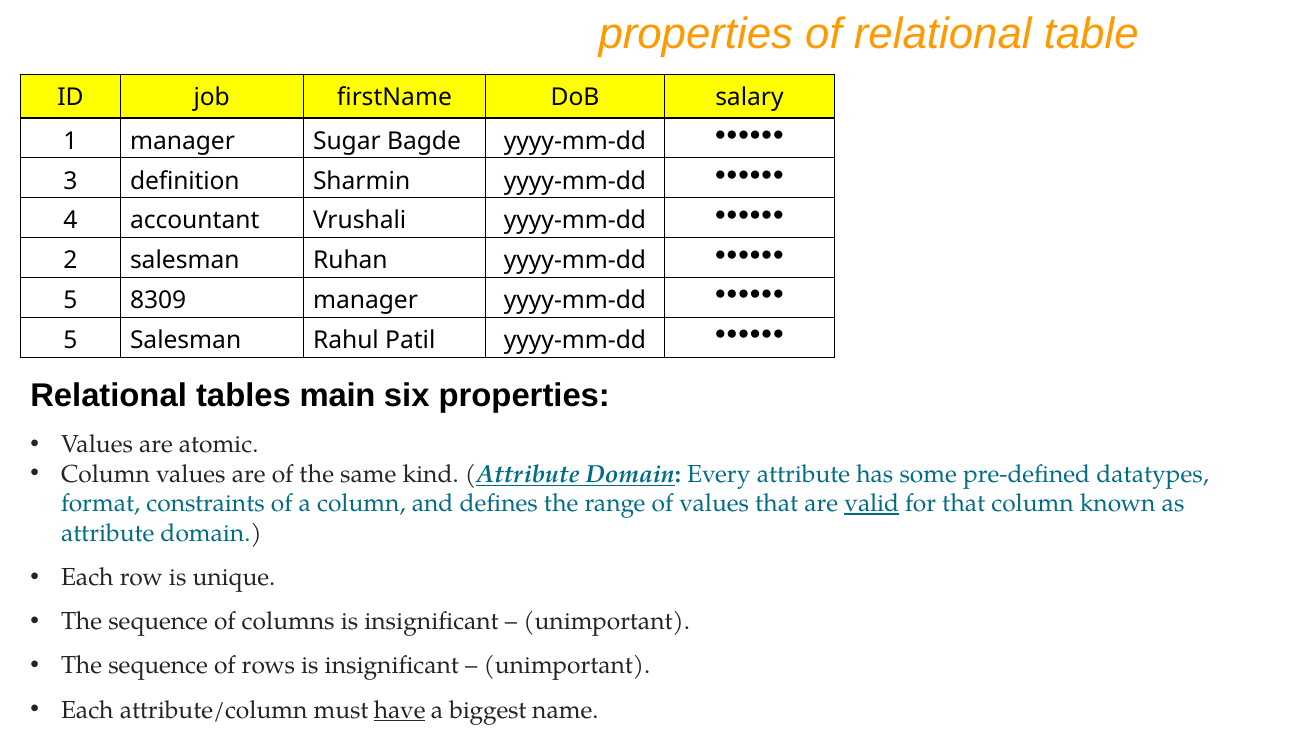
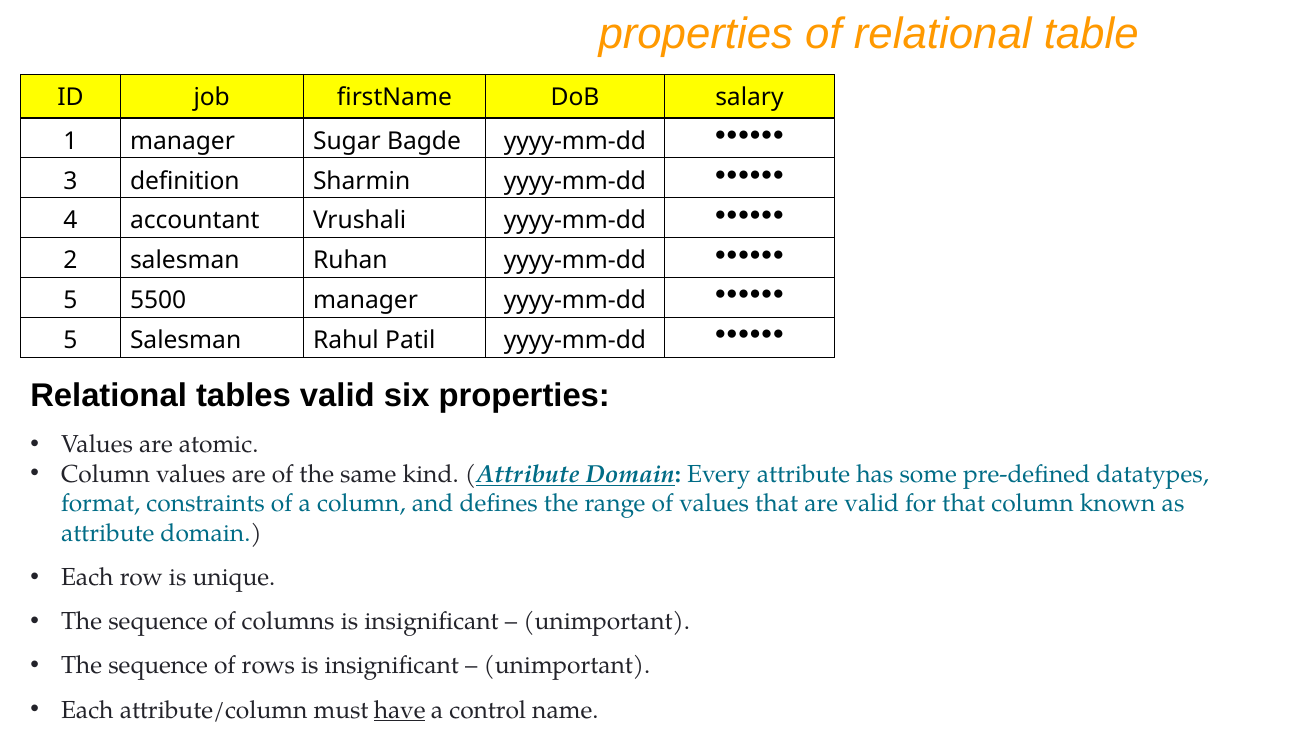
8309: 8309 -> 5500
tables main: main -> valid
valid at (872, 504) underline: present -> none
biggest: biggest -> control
